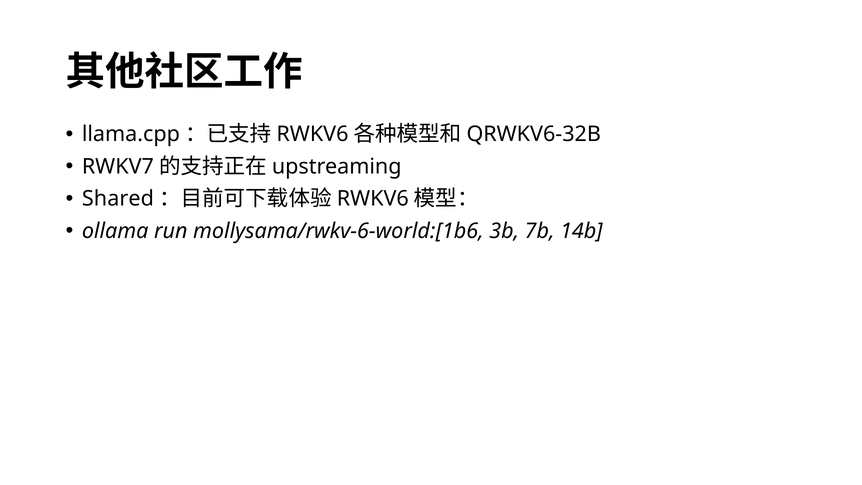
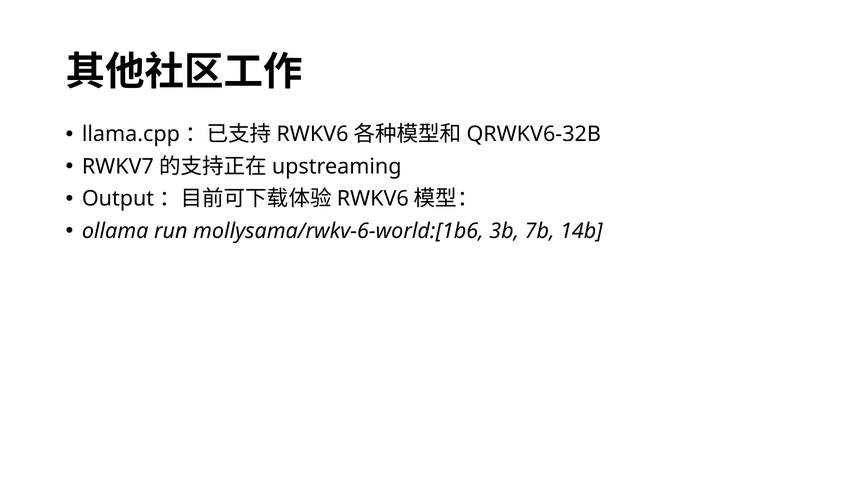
Shared: Shared -> Output
